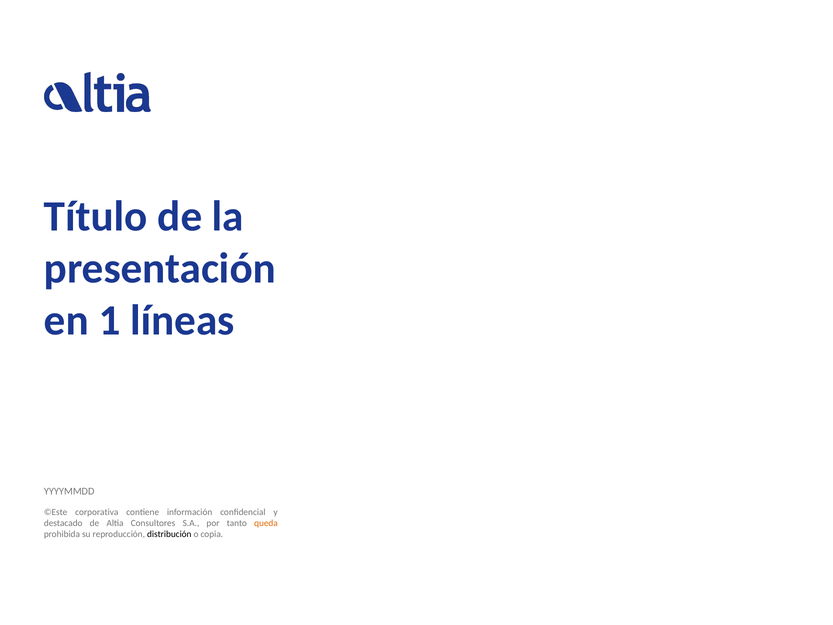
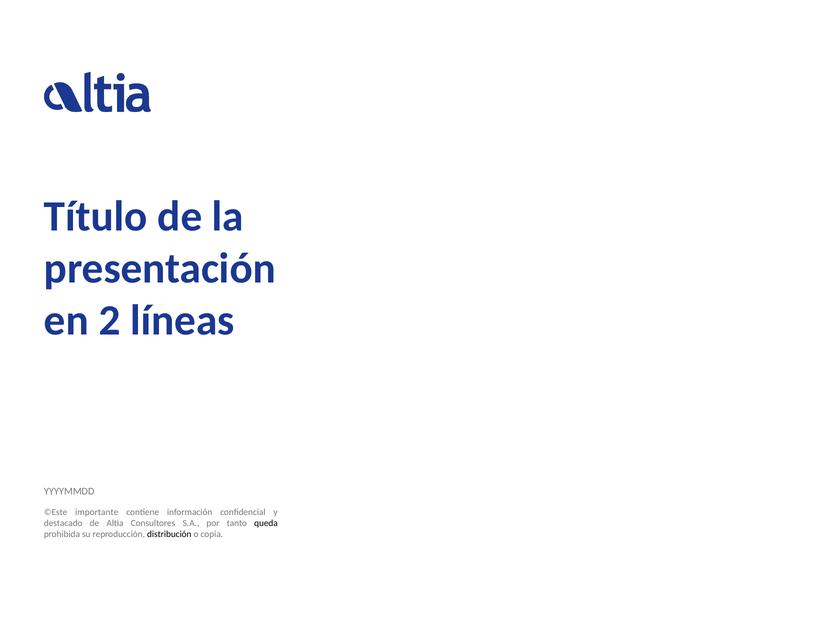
1: 1 -> 2
corporativa: corporativa -> importante
queda colour: orange -> black
